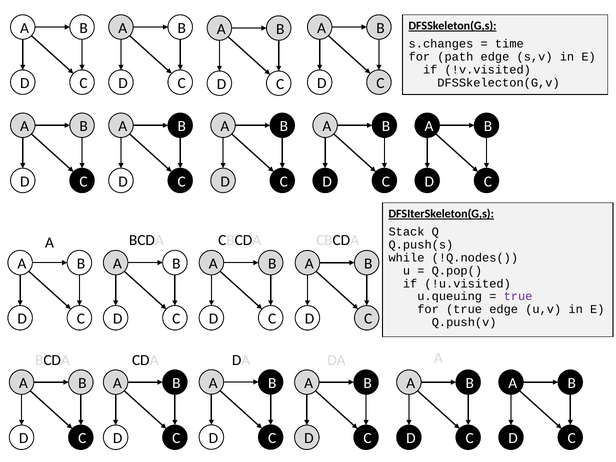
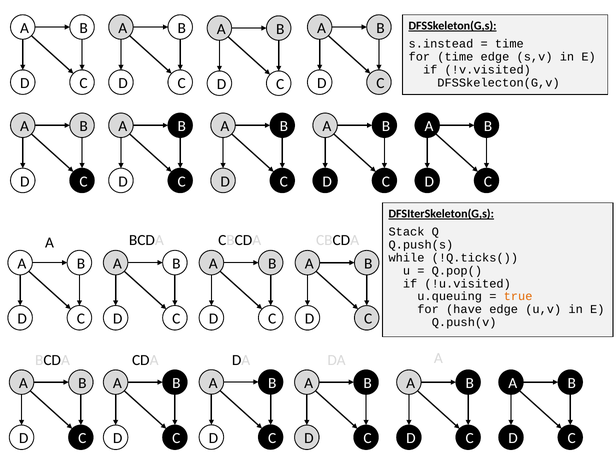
s.changes: s.changes -> s.instead
for path: path -> time
!Q.nodes(: !Q.nodes( -> !Q.ticks(
true at (518, 297) colour: purple -> orange
for true: true -> have
